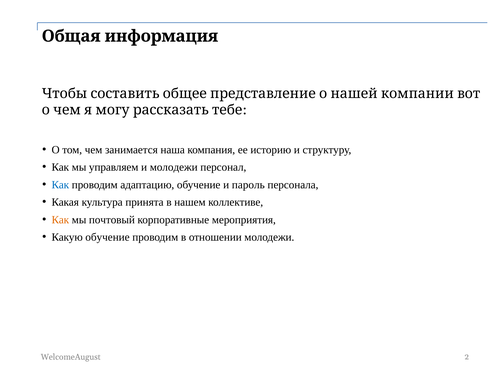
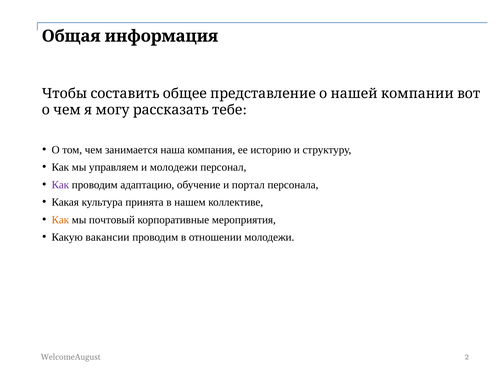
Как at (60, 185) colour: blue -> purple
пароль: пароль -> портал
Какую обучение: обучение -> вакансии
